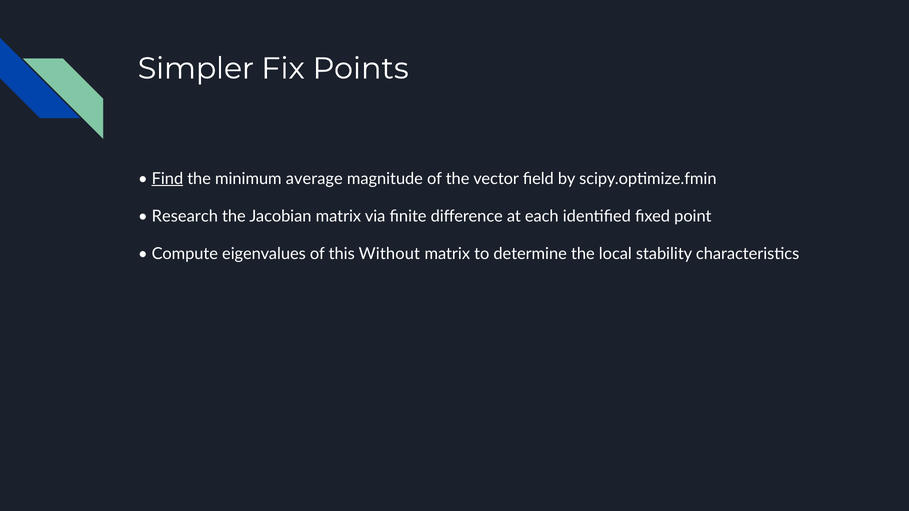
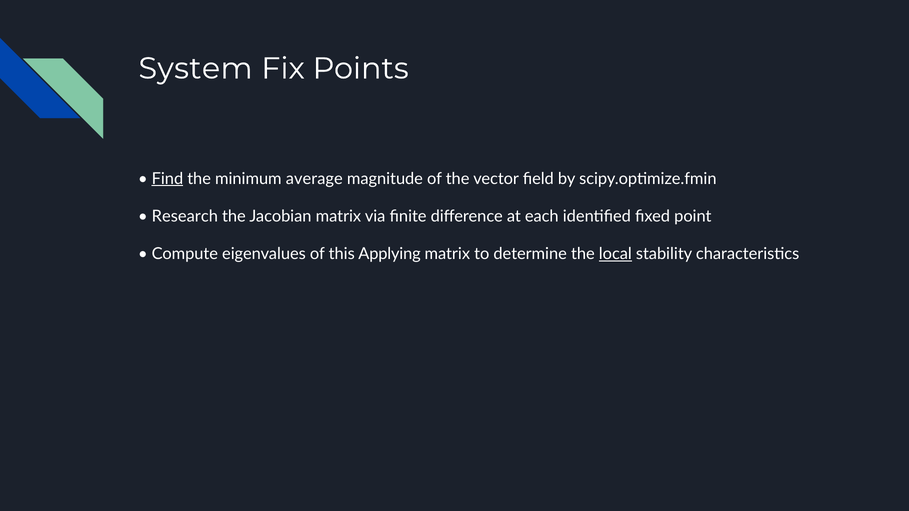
Simpler: Simpler -> System
Without: Without -> Applying
local underline: none -> present
